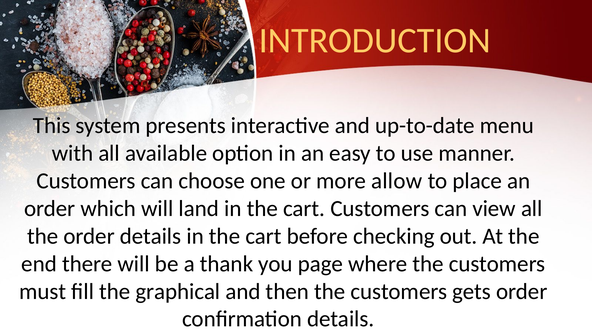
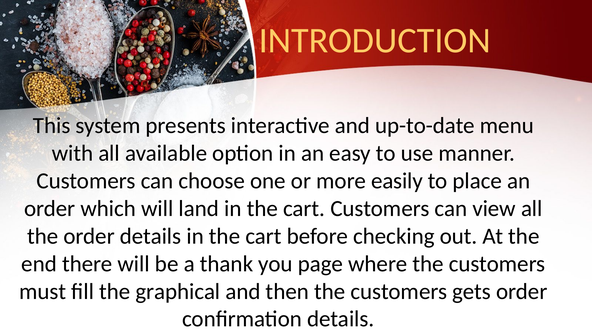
allow: allow -> easily
